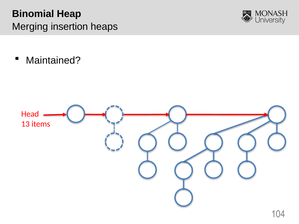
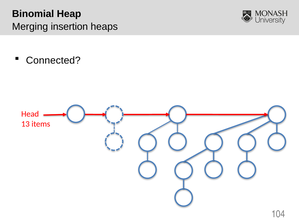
Maintained: Maintained -> Connected
